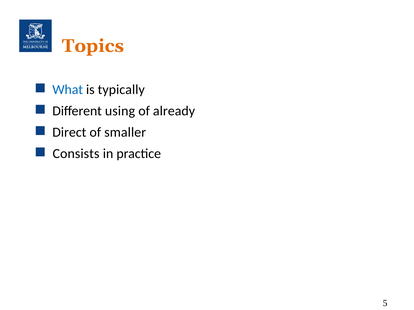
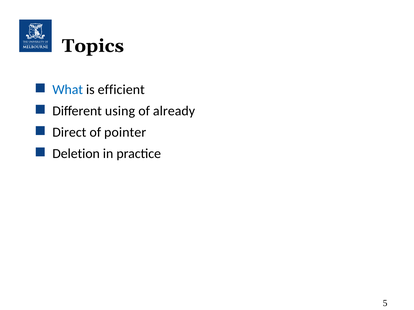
Topics colour: orange -> black
typically: typically -> efficient
smaller: smaller -> pointer
Consists: Consists -> Deletion
